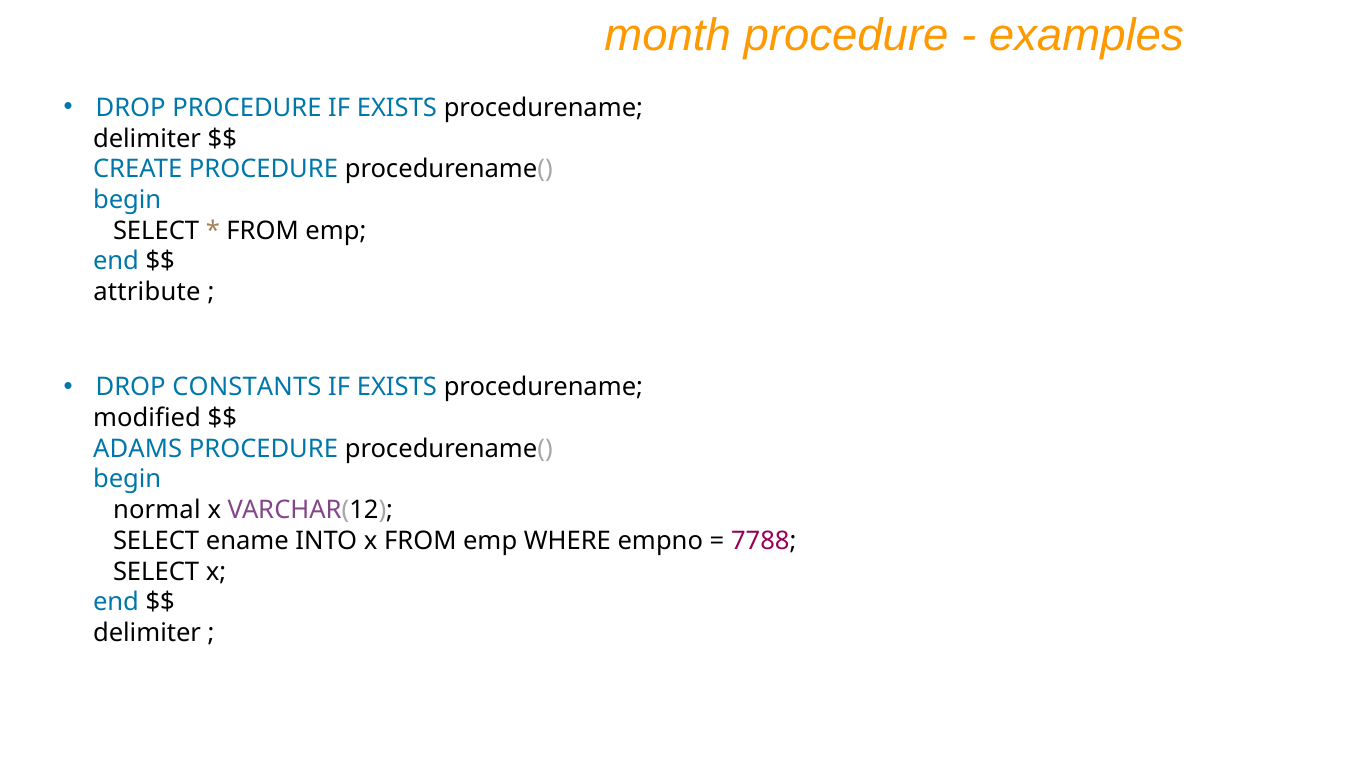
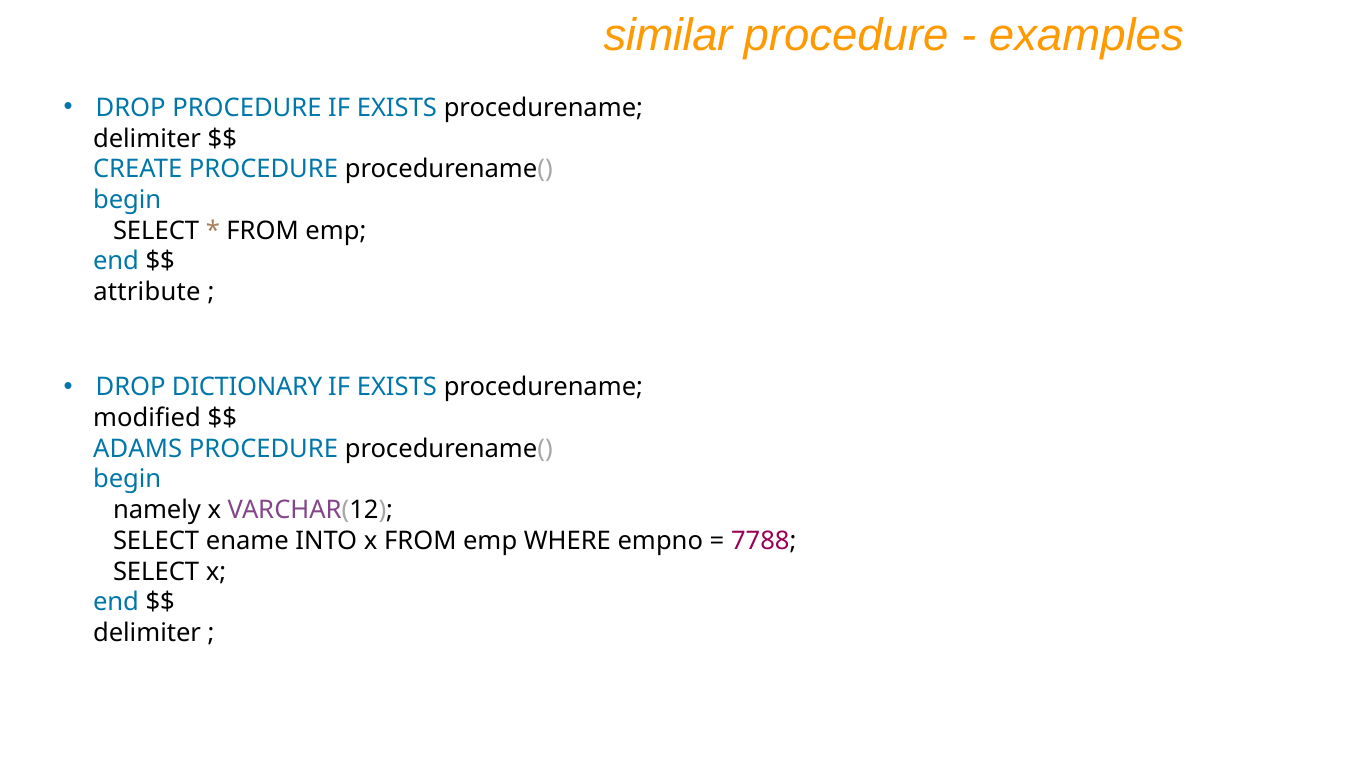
month: month -> similar
CONSTANTS: CONSTANTS -> DICTIONARY
normal: normal -> namely
